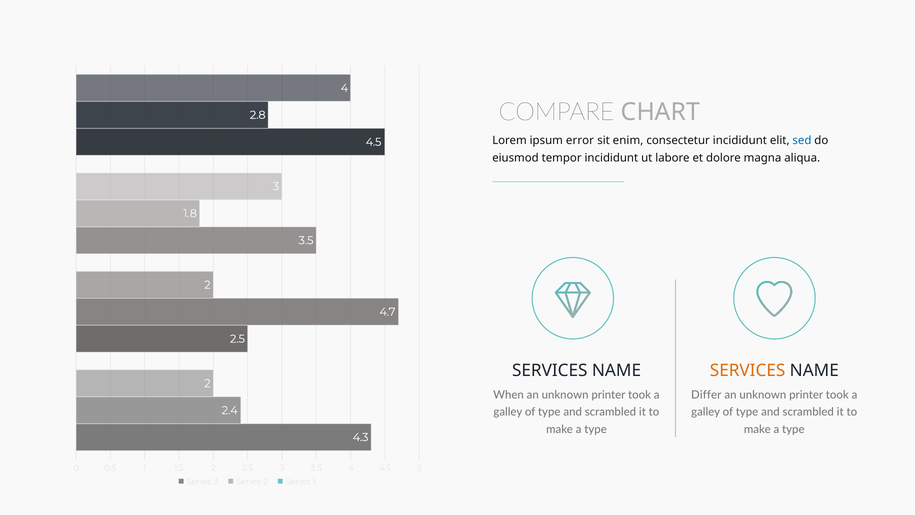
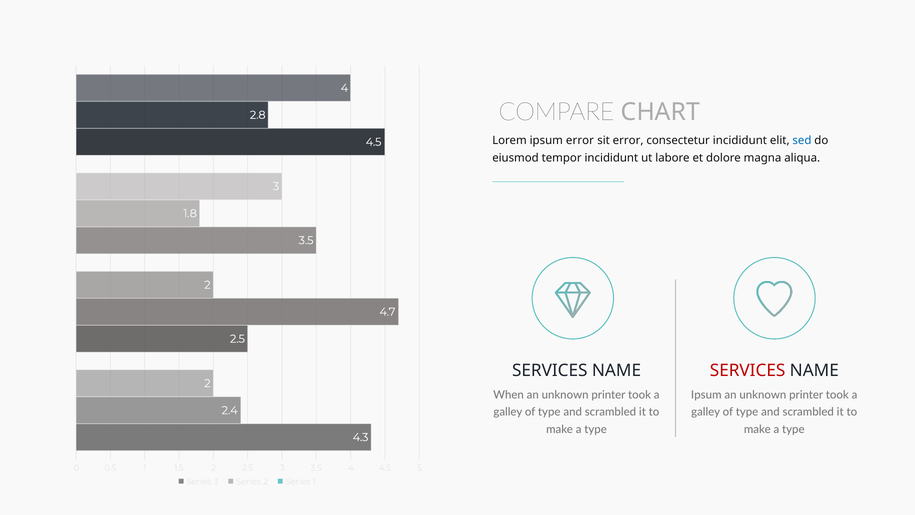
sit enim: enim -> error
SERVICES at (748, 370) colour: orange -> red
Differ at (706, 395): Differ -> Ipsum
